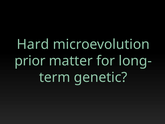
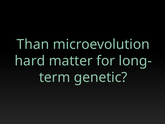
Hard: Hard -> Than
prior: prior -> hard
